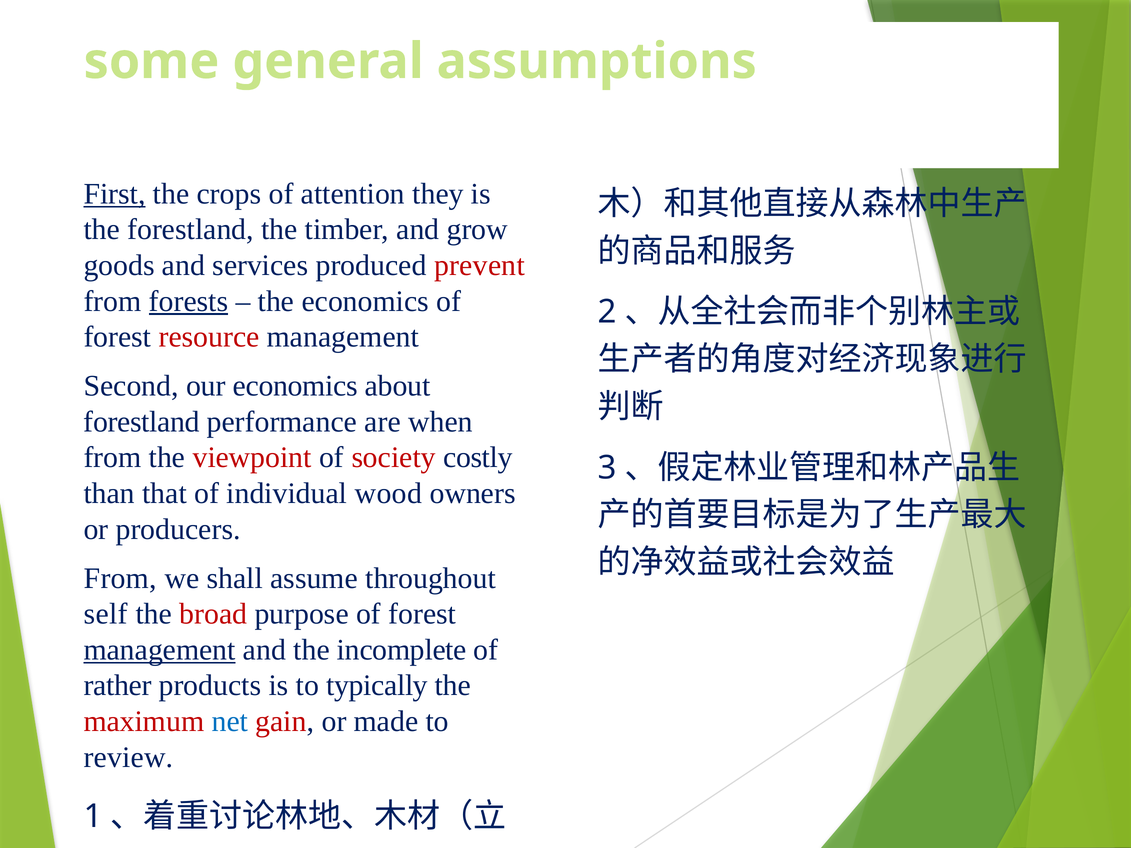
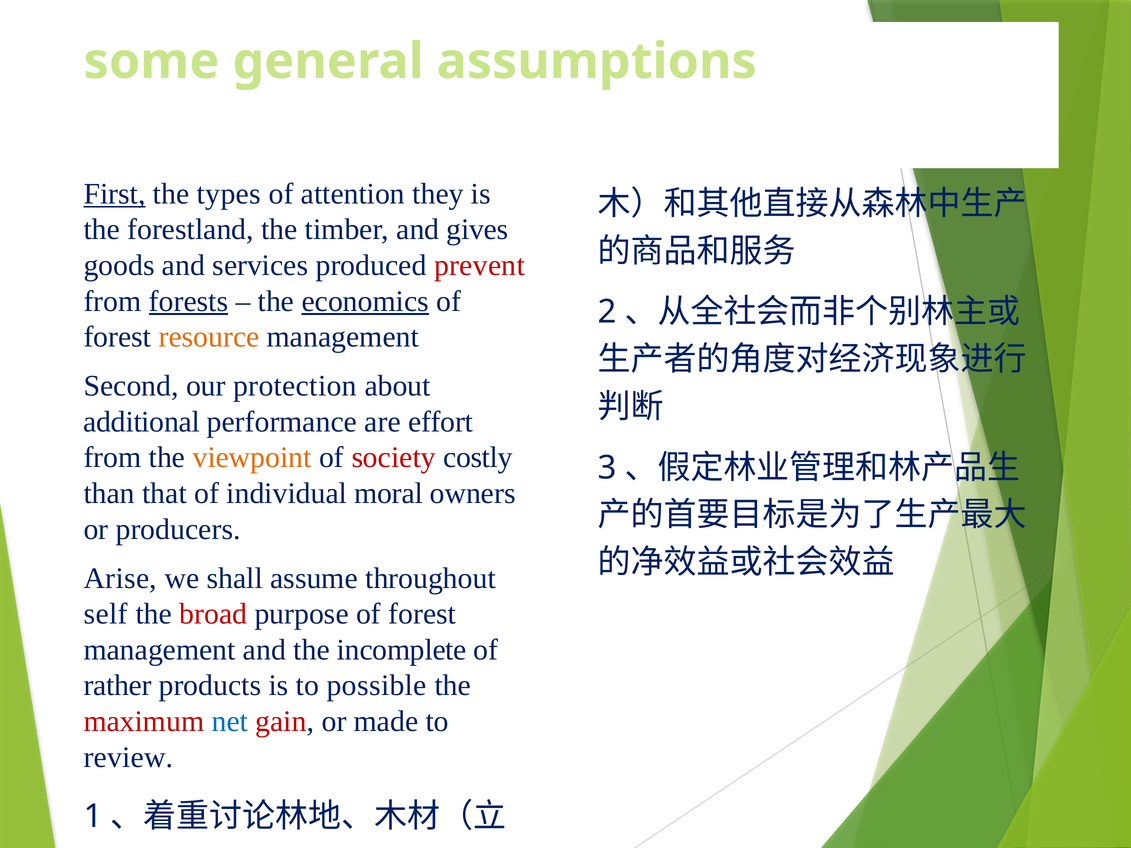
crops: crops -> types
grow: grow -> gives
economics at (365, 301) underline: none -> present
resource colour: red -> orange
our economics: economics -> protection
forestland at (142, 422): forestland -> additional
when: when -> effort
viewpoint colour: red -> orange
wood: wood -> moral
From at (120, 578): From -> Arise
management at (160, 650) underline: present -> none
typically: typically -> possible
